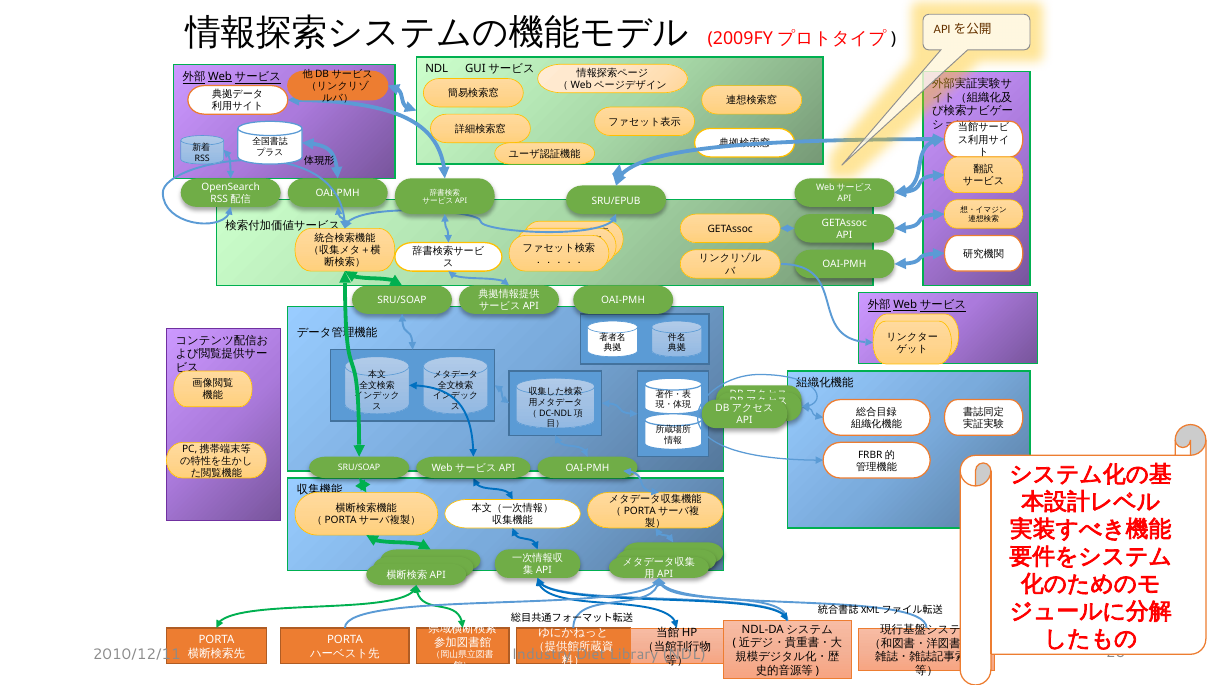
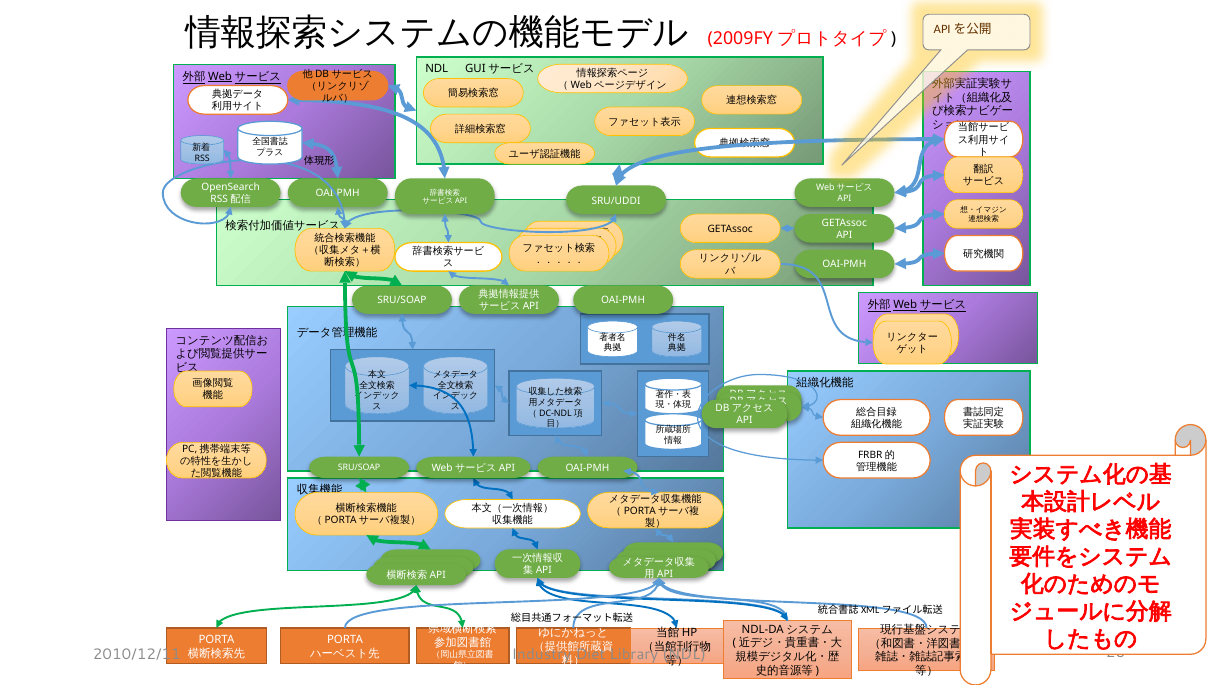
SRU/EPUB: SRU/EPUB -> SRU/UDDI
